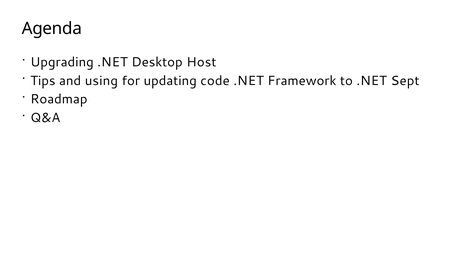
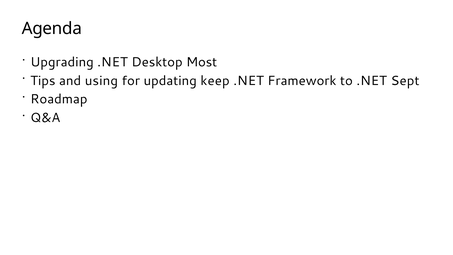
Host: Host -> Most
code: code -> keep
